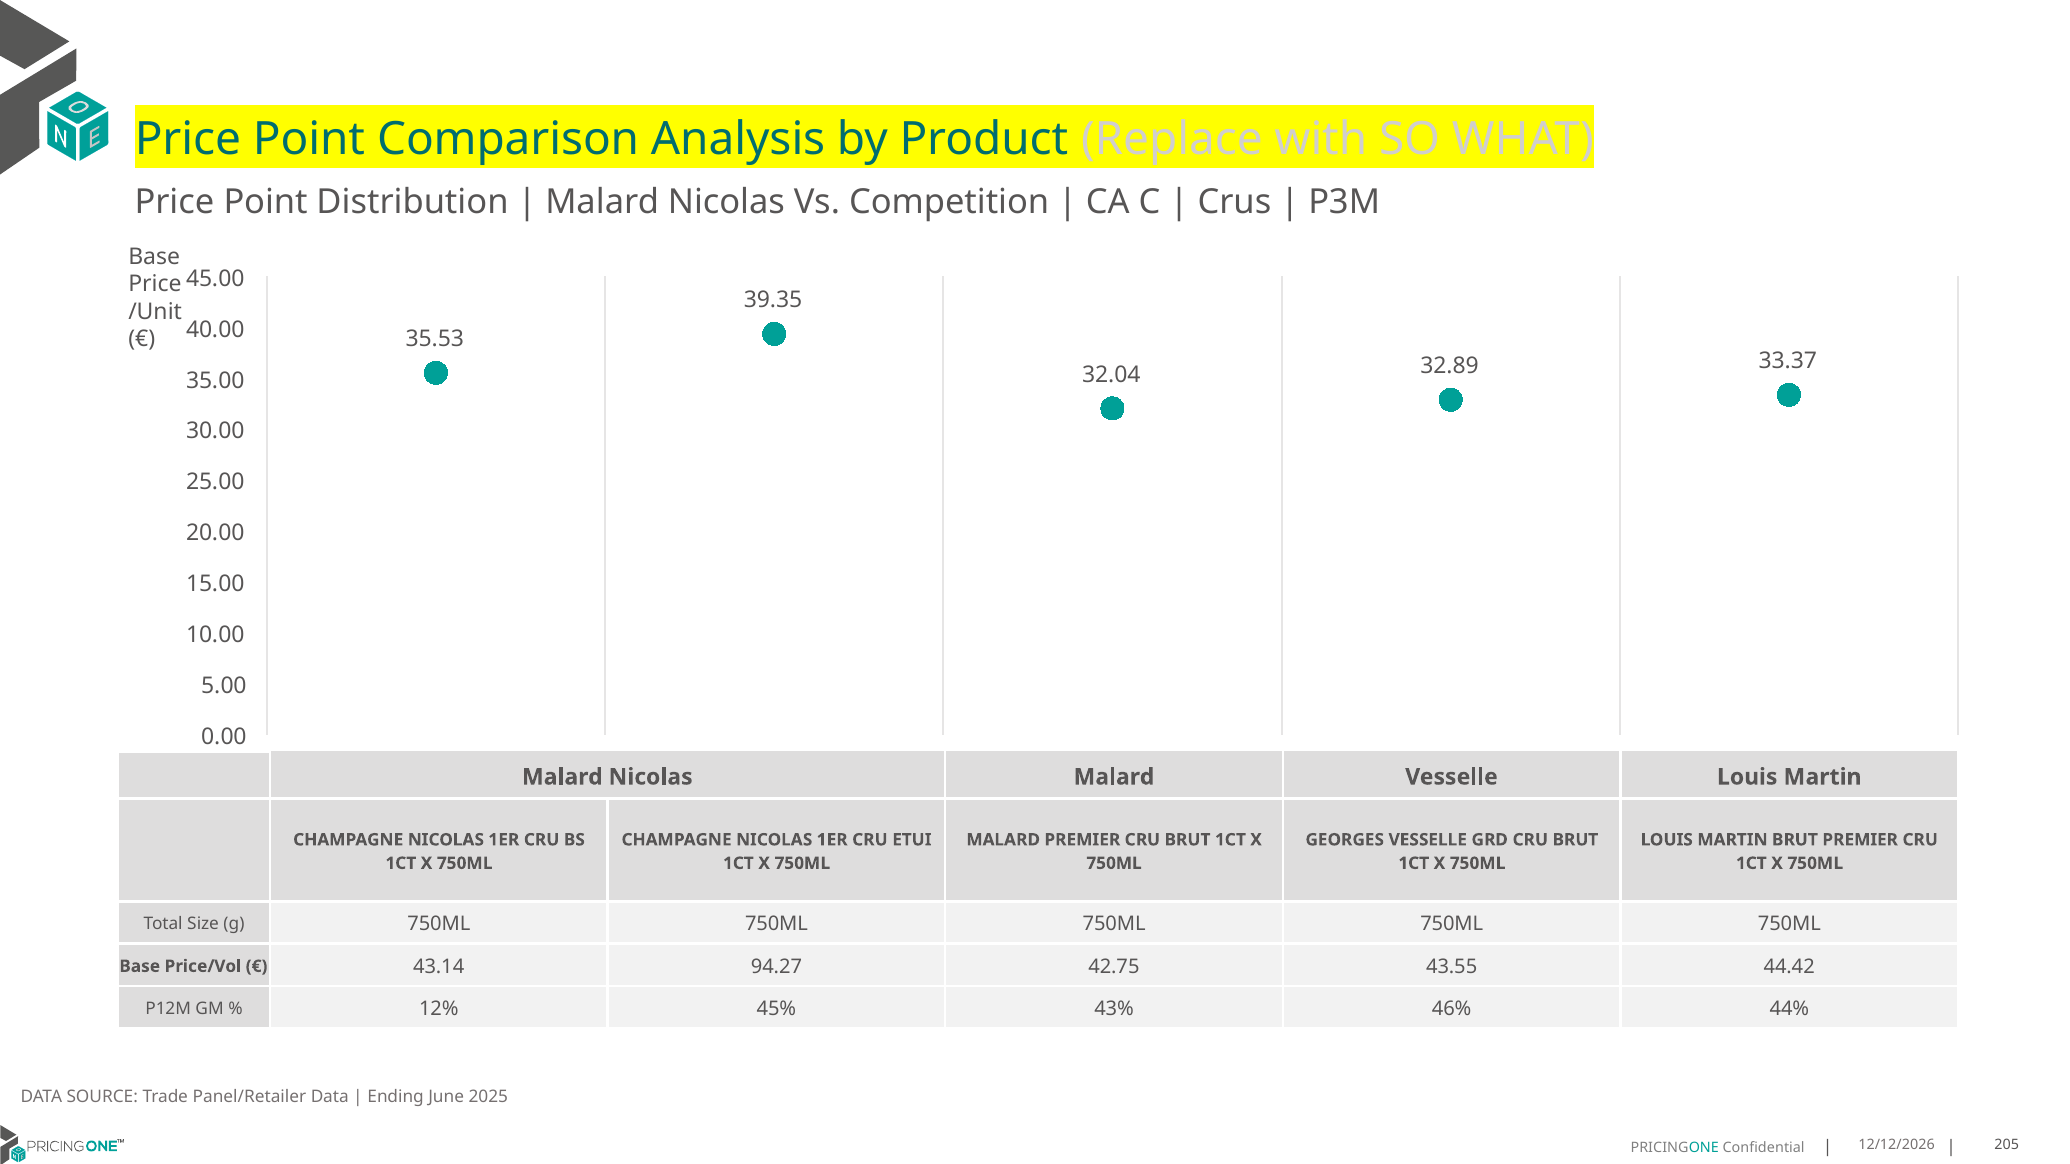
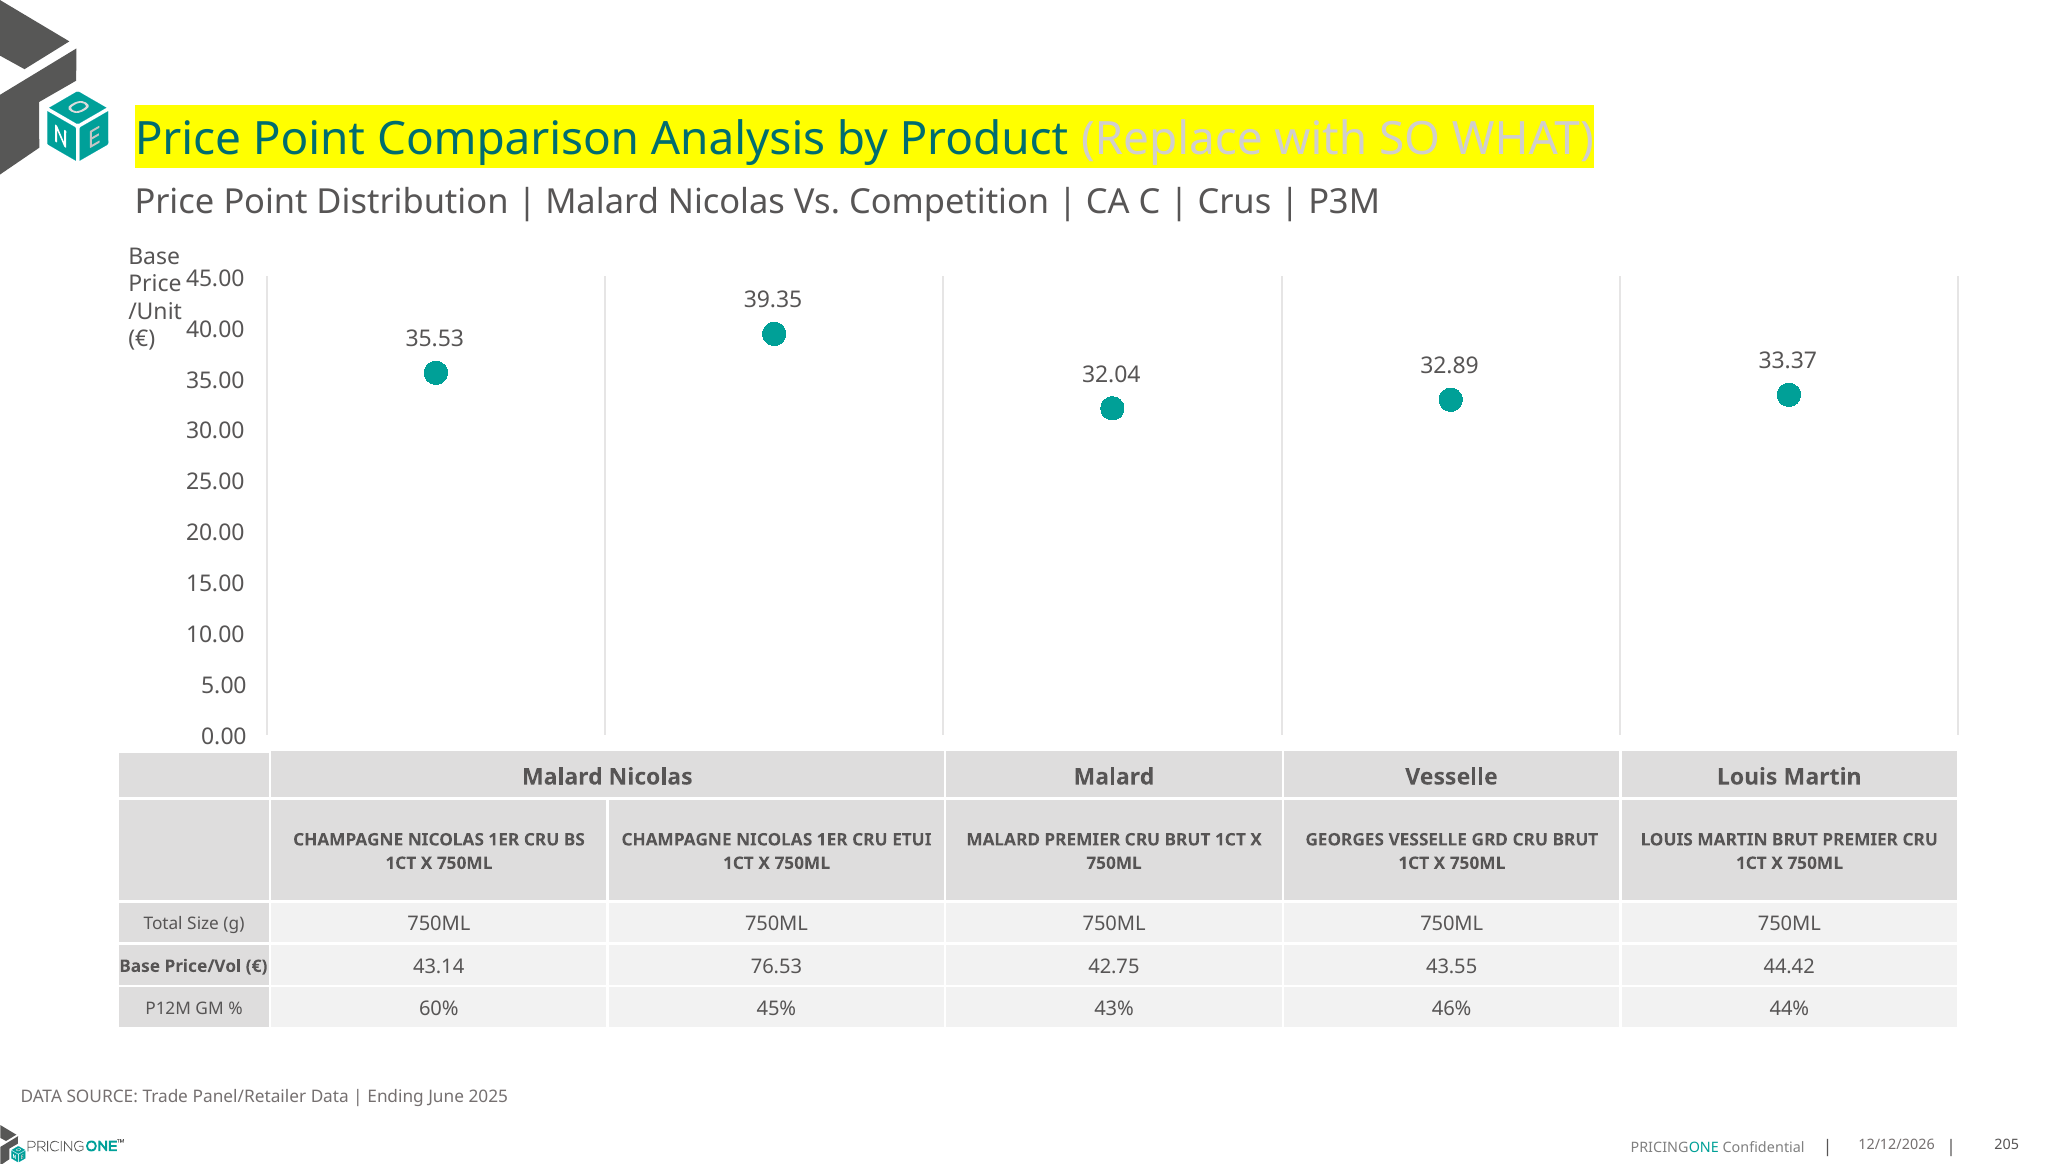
94.27: 94.27 -> 76.53
12%: 12% -> 60%
